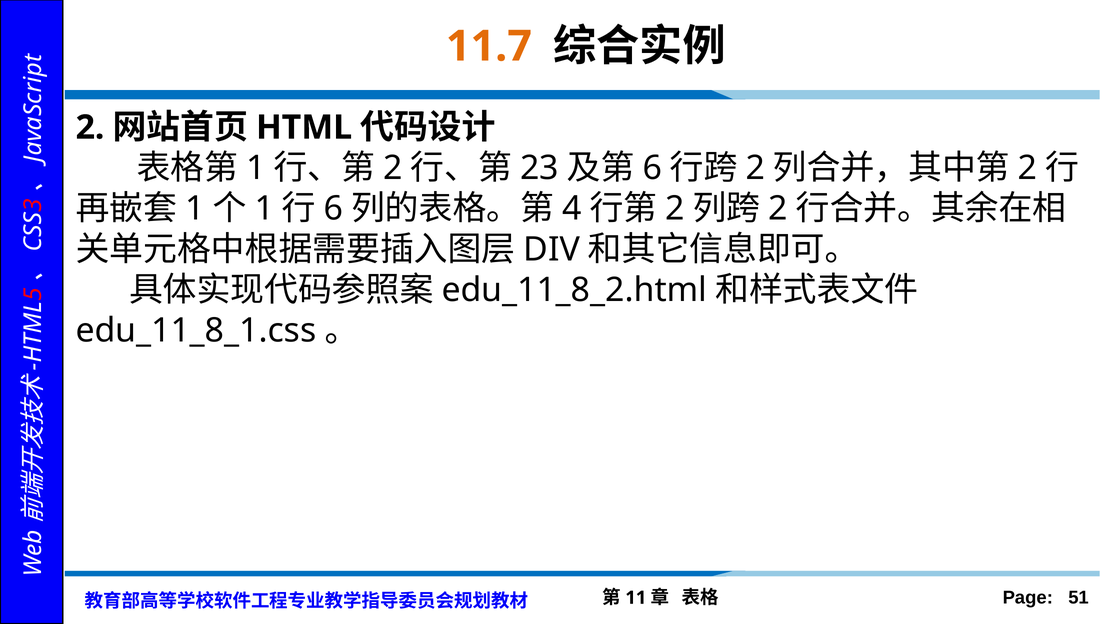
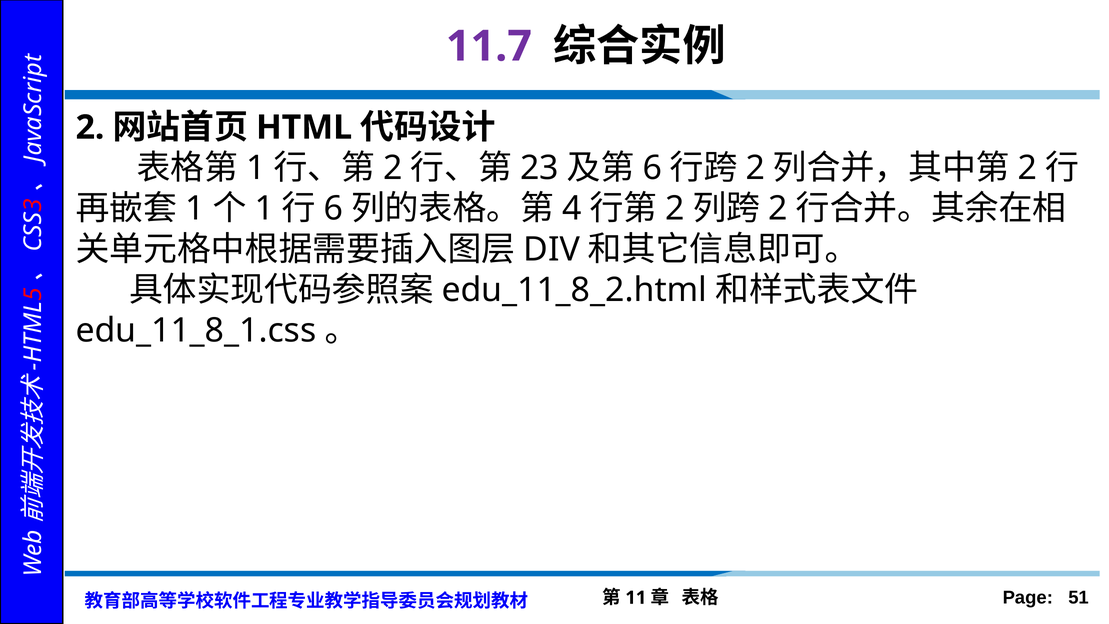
11.7 colour: orange -> purple
